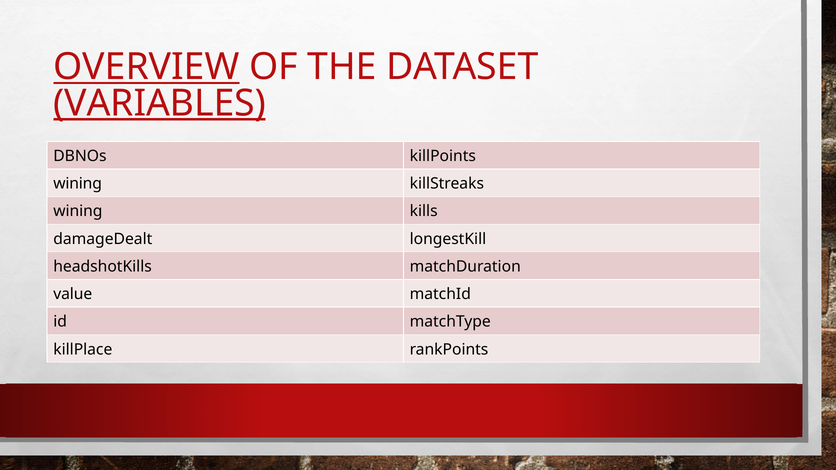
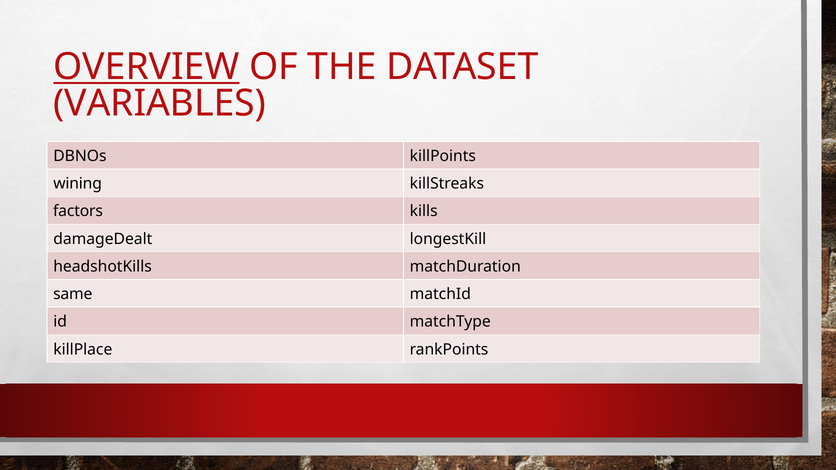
VARIABLES underline: present -> none
wining at (78, 211): wining -> factors
value: value -> same
